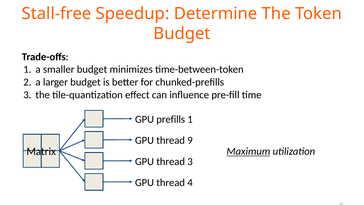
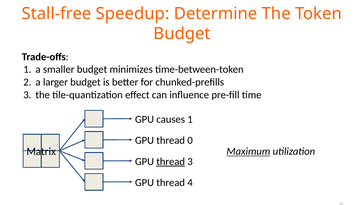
prefills: prefills -> causes
9: 9 -> 0
thread at (171, 161) underline: none -> present
